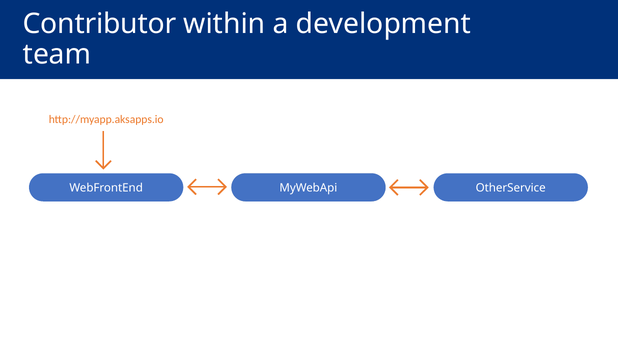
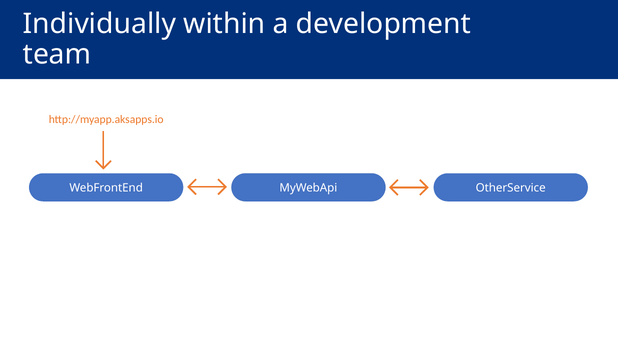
Contributor: Contributor -> Individually
